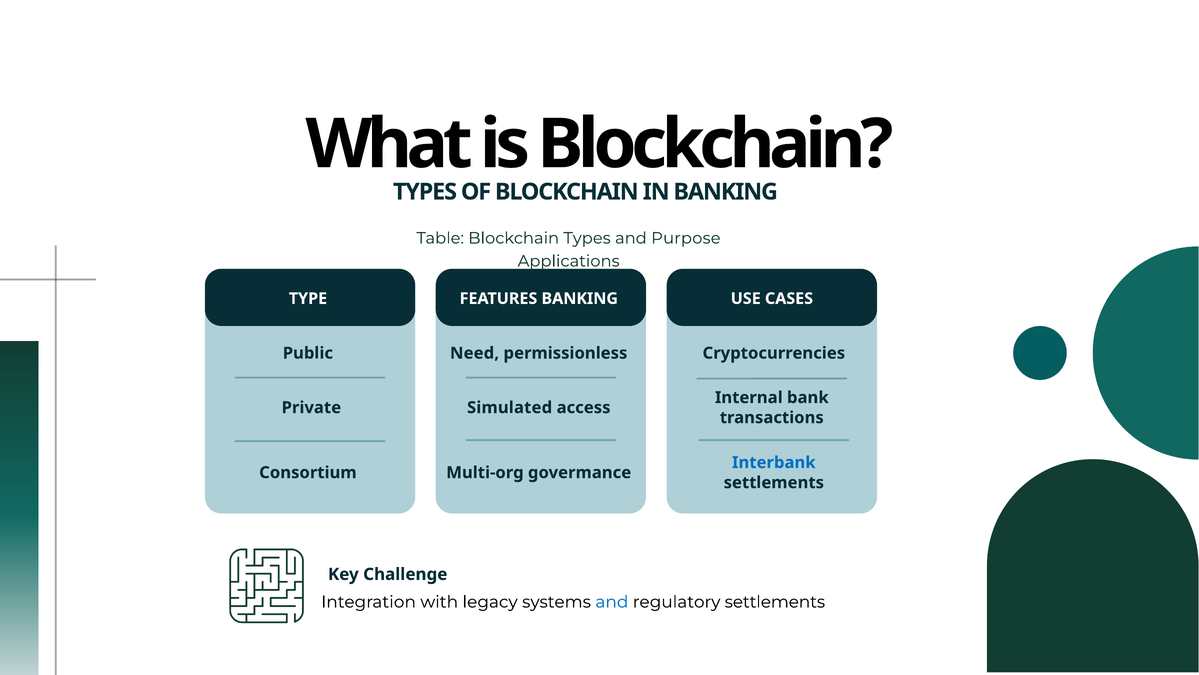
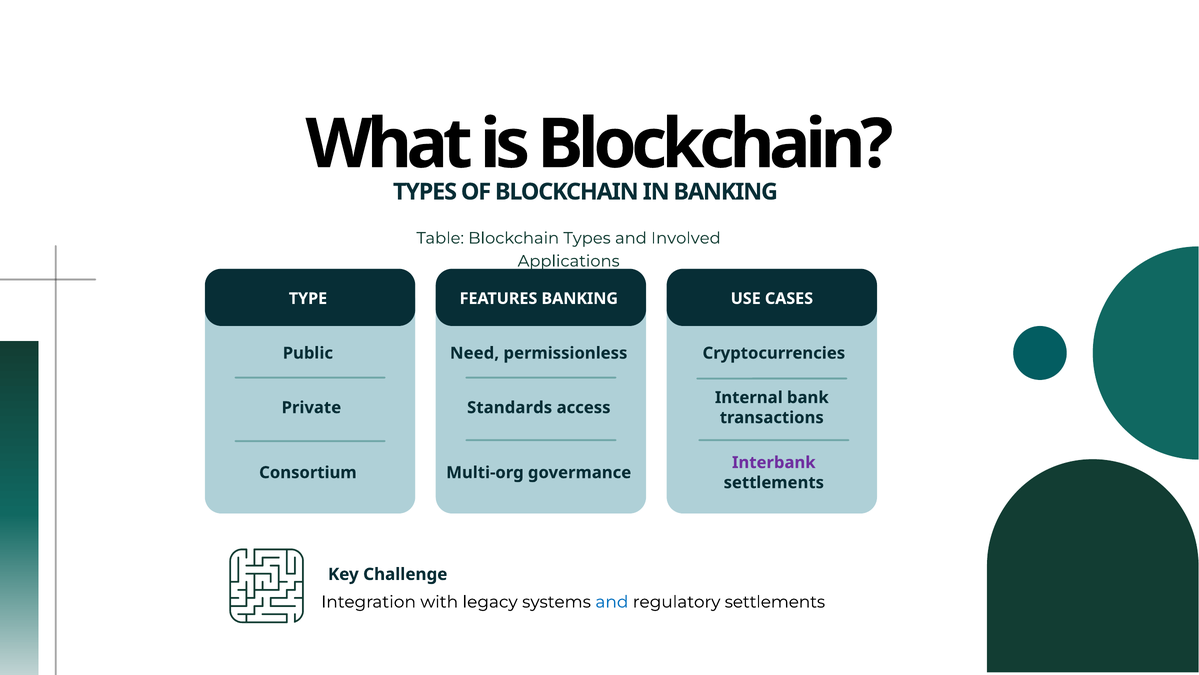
Purpose: Purpose -> Involved
Simulated: Simulated -> Standards
Interbank colour: blue -> purple
